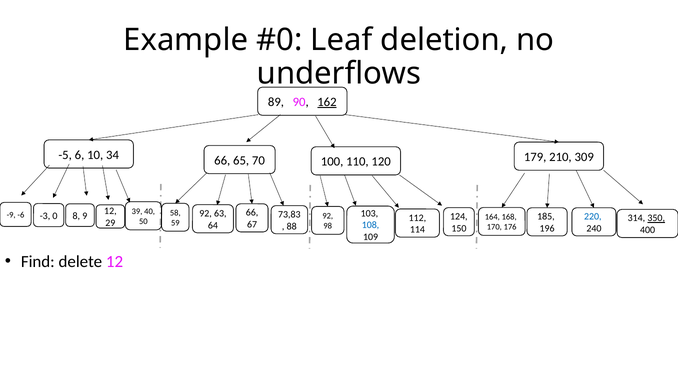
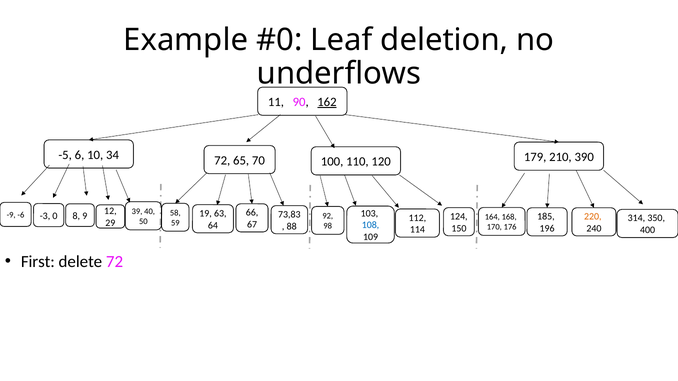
89: 89 -> 11
34 66: 66 -> 72
309: 309 -> 390
92 at (206, 214): 92 -> 19
220 colour: blue -> orange
350 underline: present -> none
Find: Find -> First
delete 12: 12 -> 72
